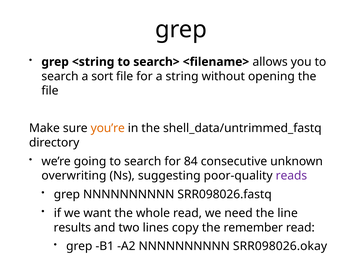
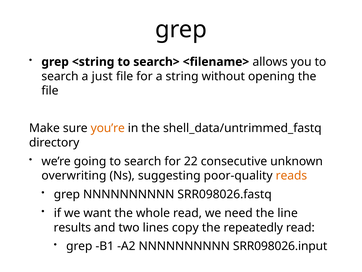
sort: sort -> just
84: 84 -> 22
reads colour: purple -> orange
remember: remember -> repeatedly
SRR098026.okay: SRR098026.okay -> SRR098026.input
